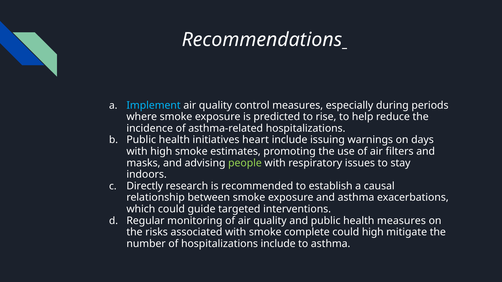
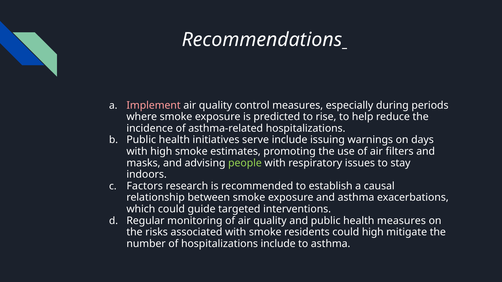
Implement colour: light blue -> pink
heart: heart -> serve
Directly: Directly -> Factors
complete: complete -> residents
